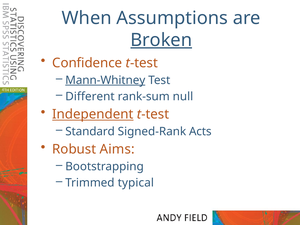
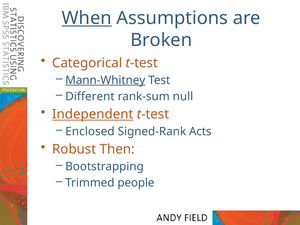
When underline: none -> present
Broken underline: present -> none
Confidence: Confidence -> Categorical
Standard: Standard -> Enclosed
Aims: Aims -> Then
typical: typical -> people
